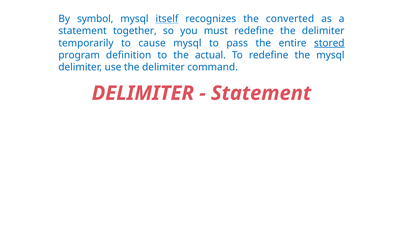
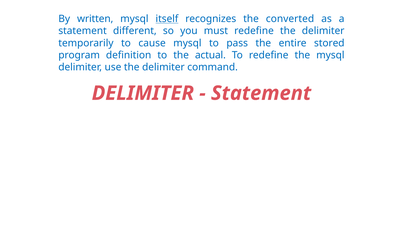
symbol: symbol -> written
together: together -> different
stored underline: present -> none
